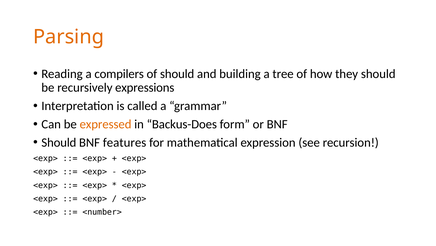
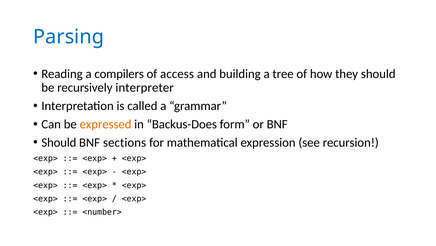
Parsing colour: orange -> blue
of should: should -> access
expressions: expressions -> interpreter
features: features -> sections
